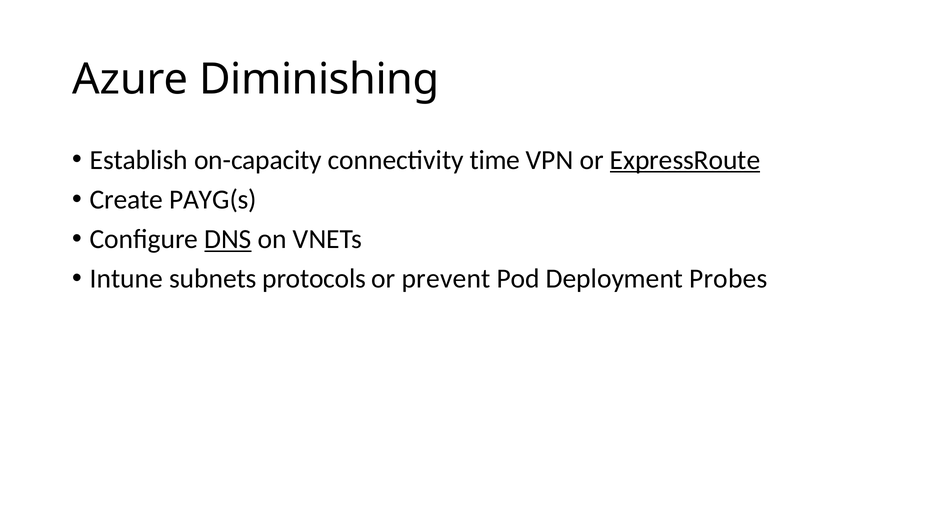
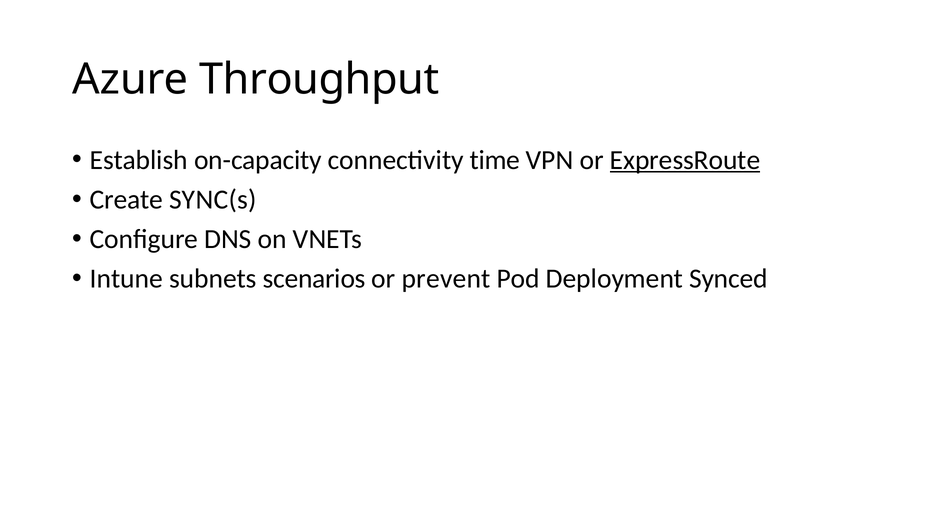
Diminishing: Diminishing -> Throughput
PAYG(s: PAYG(s -> SYNC(s
DNS underline: present -> none
protocols: protocols -> scenarios
Probes: Probes -> Synced
